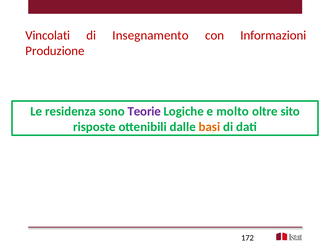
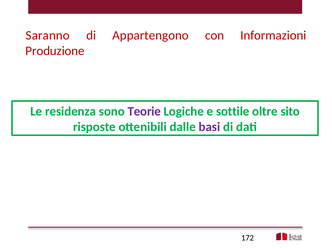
Vincolati: Vincolati -> Saranno
Insegnamento: Insegnamento -> Appartengono
molto: molto -> sottile
basi colour: orange -> purple
